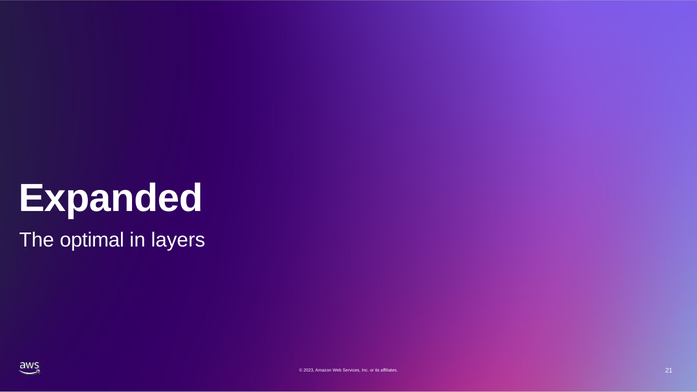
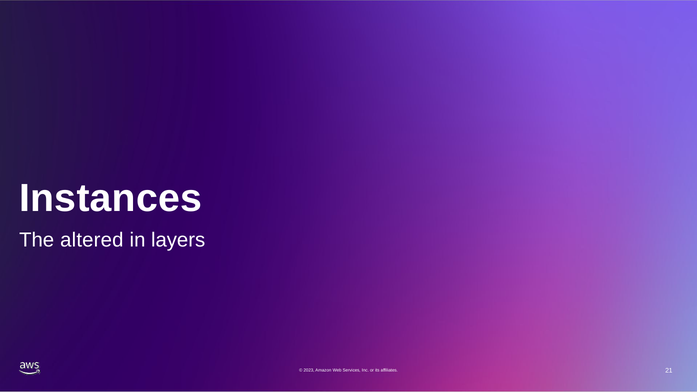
Expanded: Expanded -> Instances
optimal: optimal -> altered
